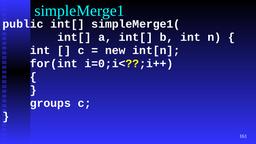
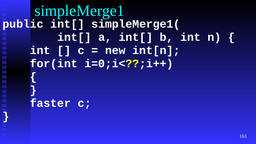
groups: groups -> faster
